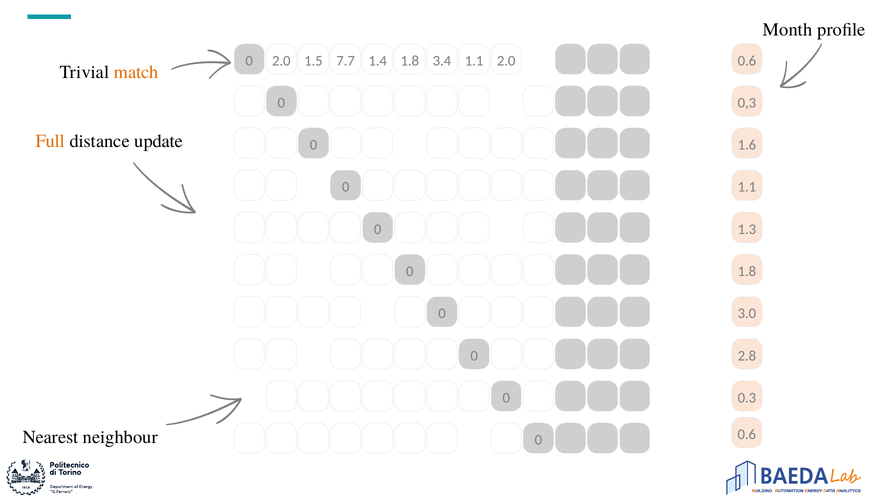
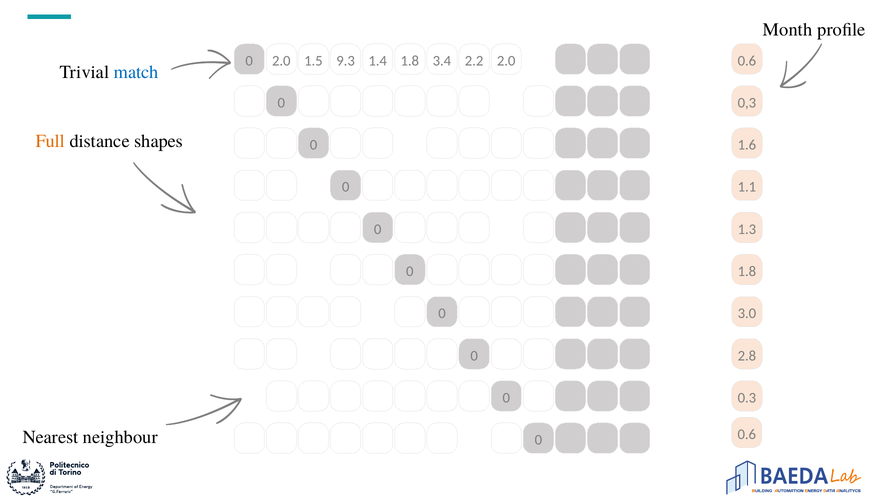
7.7: 7.7 -> 9.3
1.8 1.1: 1.1 -> 2.2
match colour: orange -> blue
update: update -> shapes
